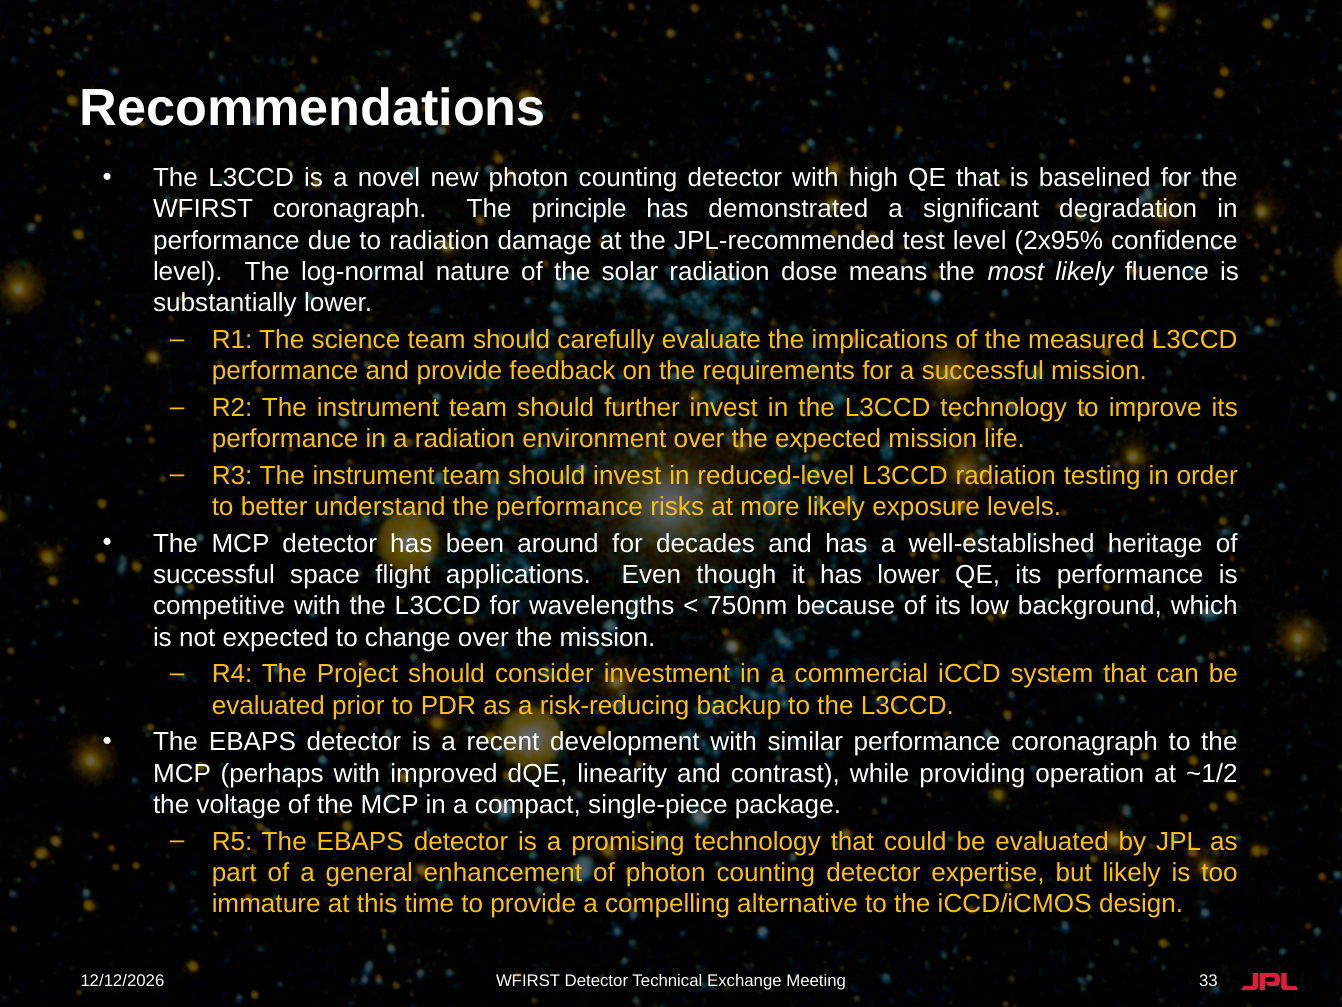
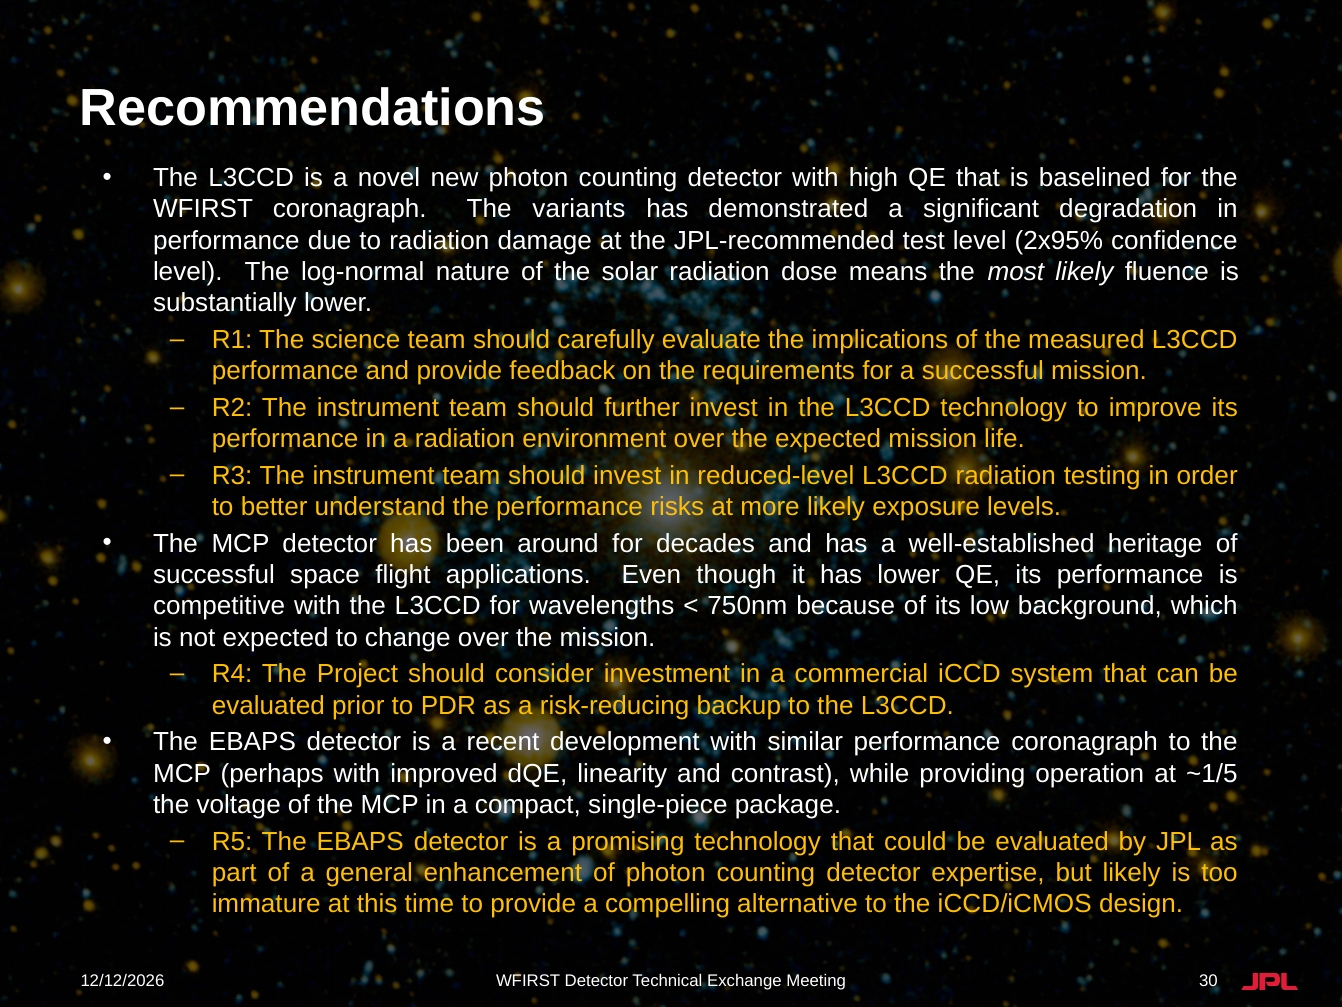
principle: principle -> variants
~1/2: ~1/2 -> ~1/5
33: 33 -> 30
